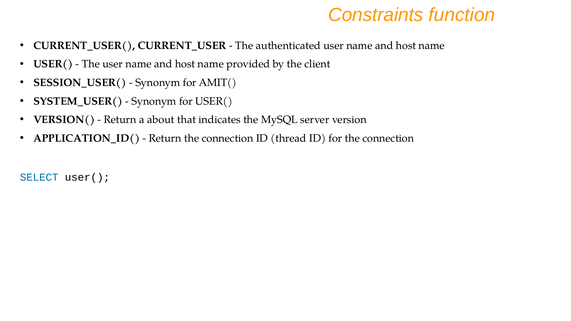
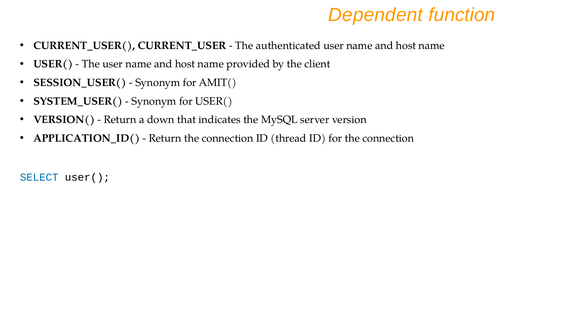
Constraints: Constraints -> Dependent
about: about -> down
